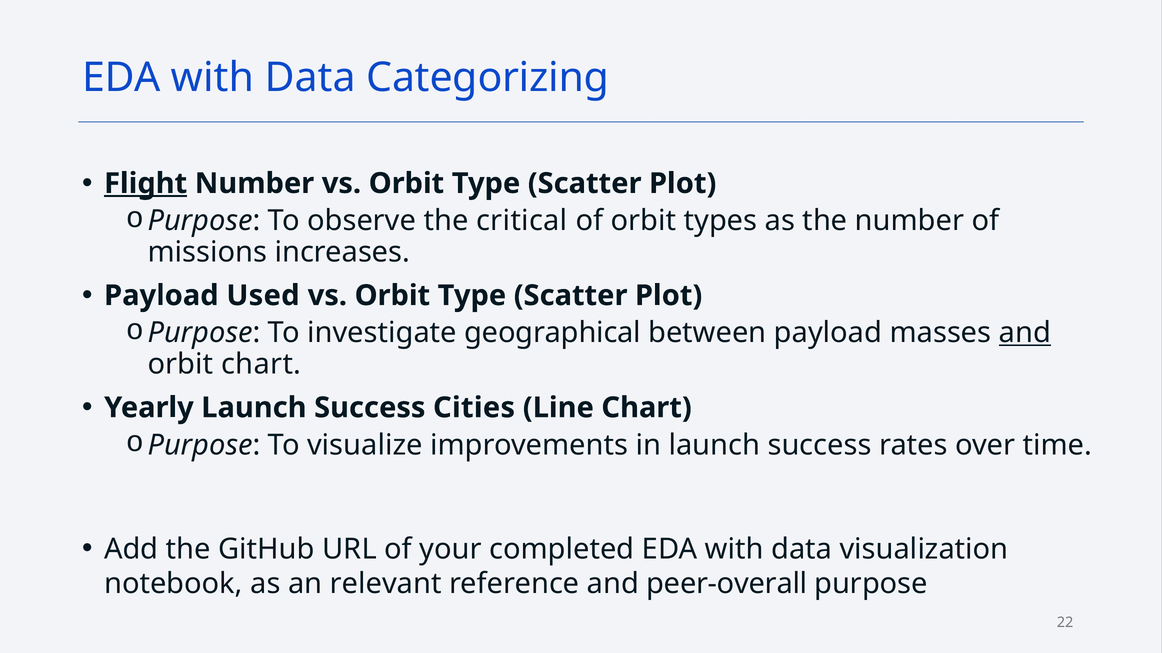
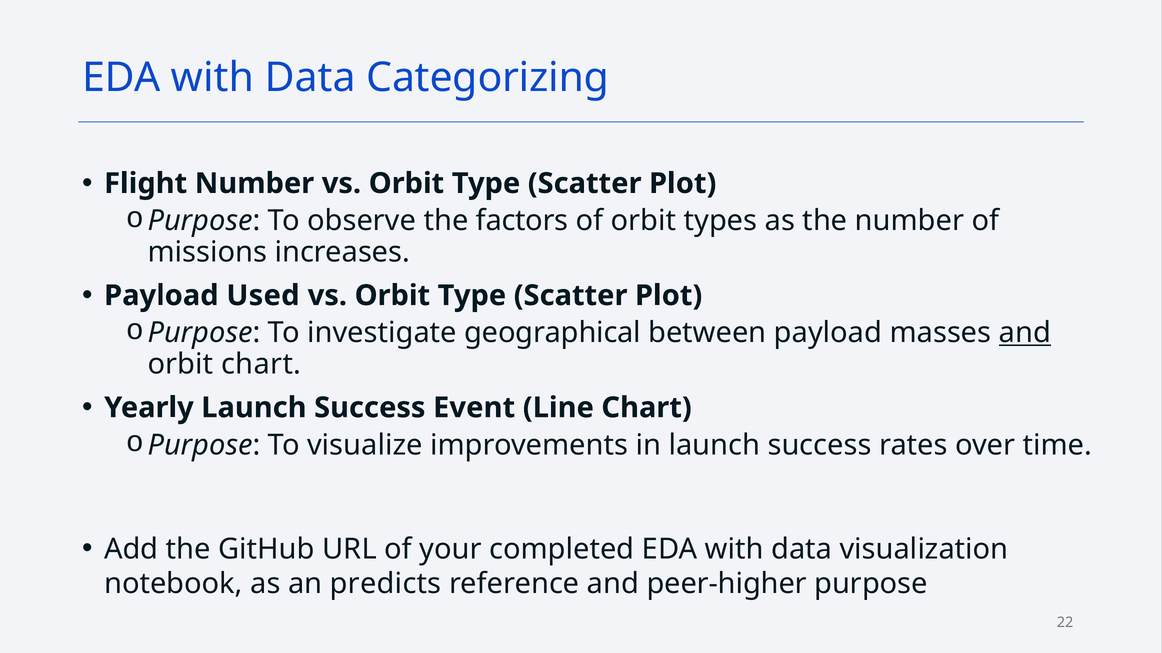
Flight underline: present -> none
critical: critical -> factors
Cities: Cities -> Event
relevant: relevant -> predicts
peer-overall: peer-overall -> peer-higher
